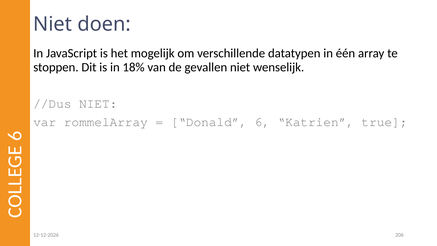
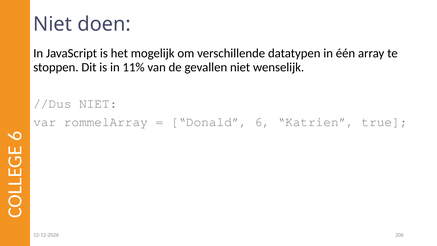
18%: 18% -> 11%
